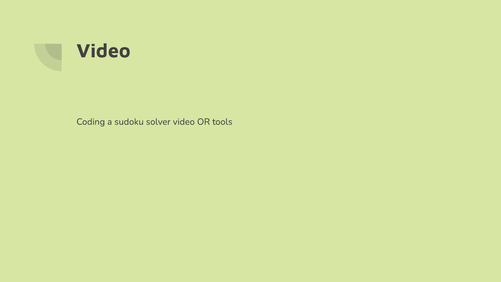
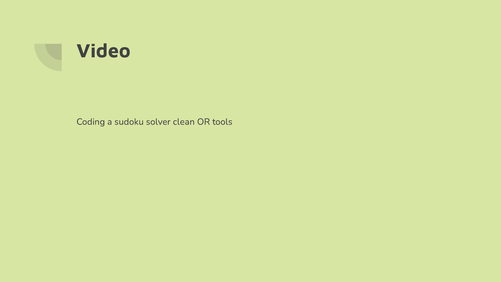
solver video: video -> clean
